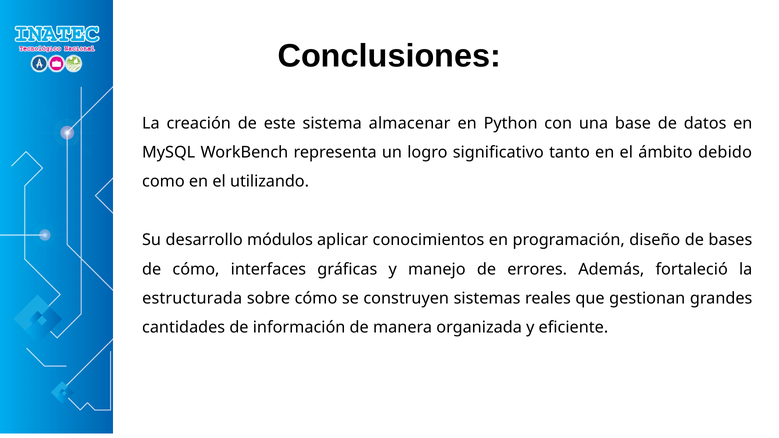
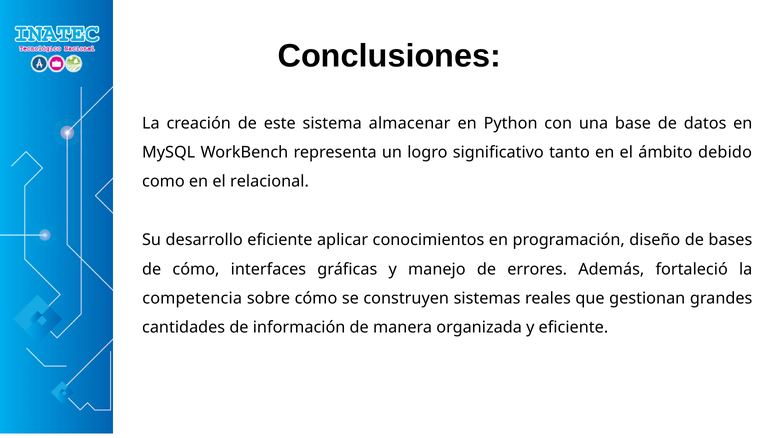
utilizando: utilizando -> relacional
desarrollo módulos: módulos -> eficiente
estructurada: estructurada -> competencia
